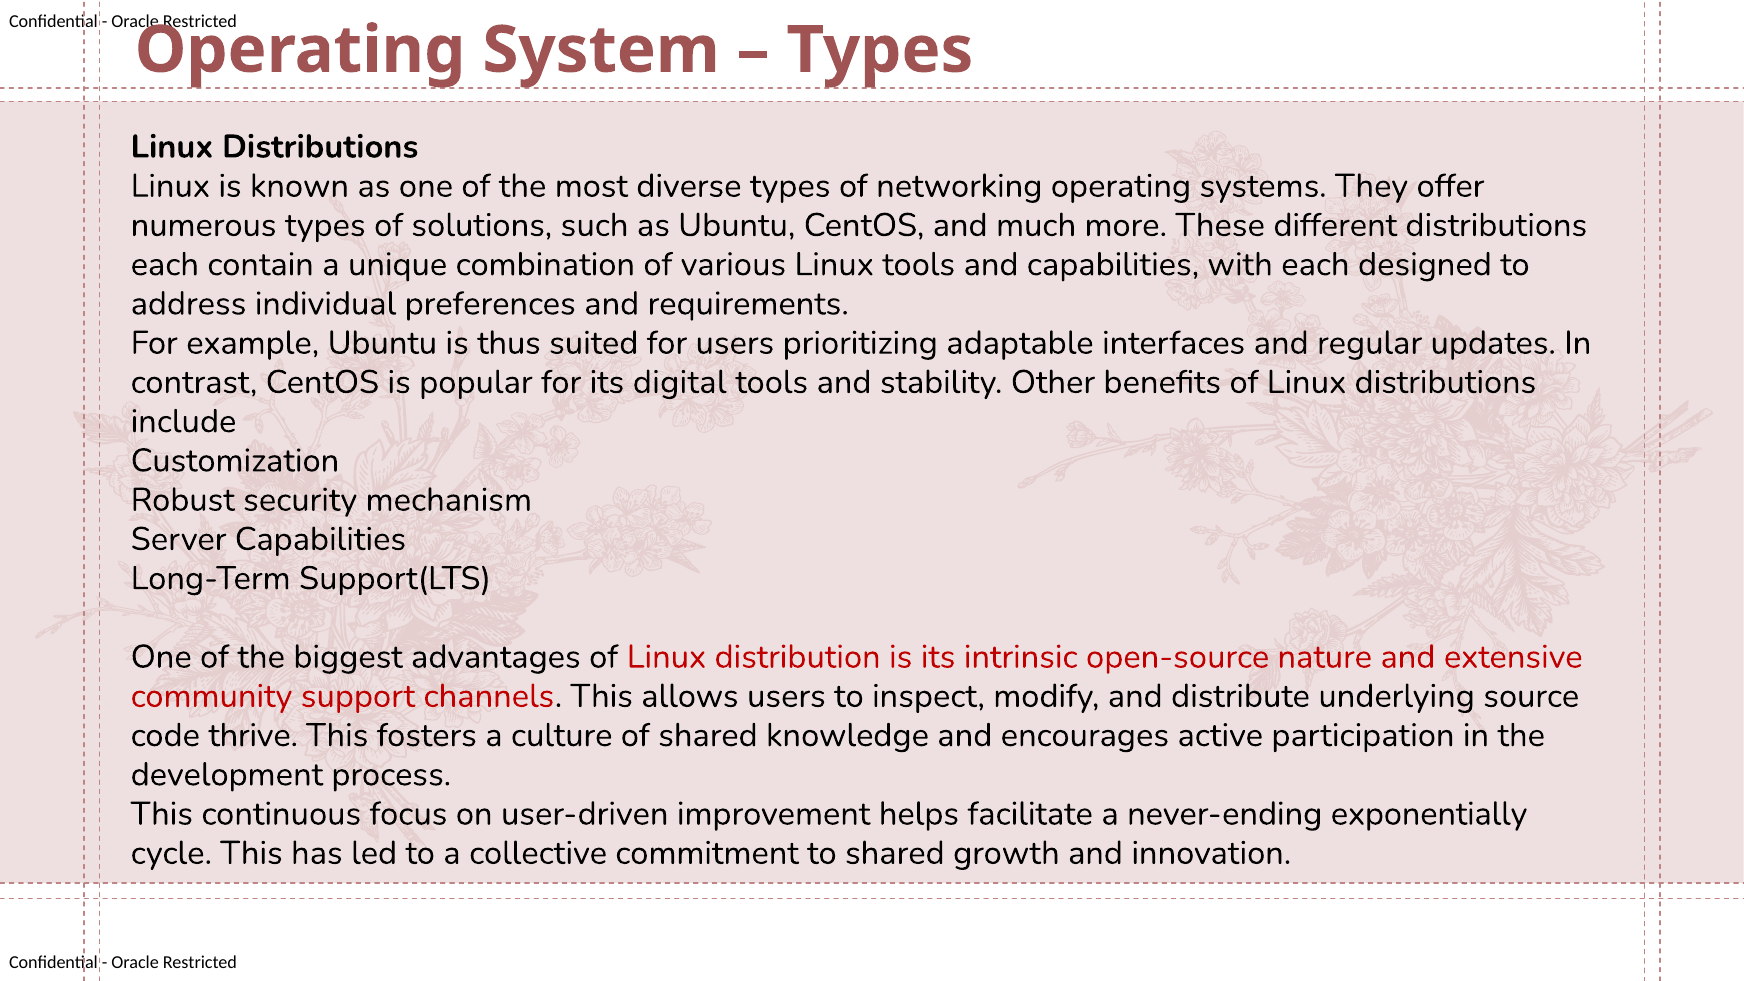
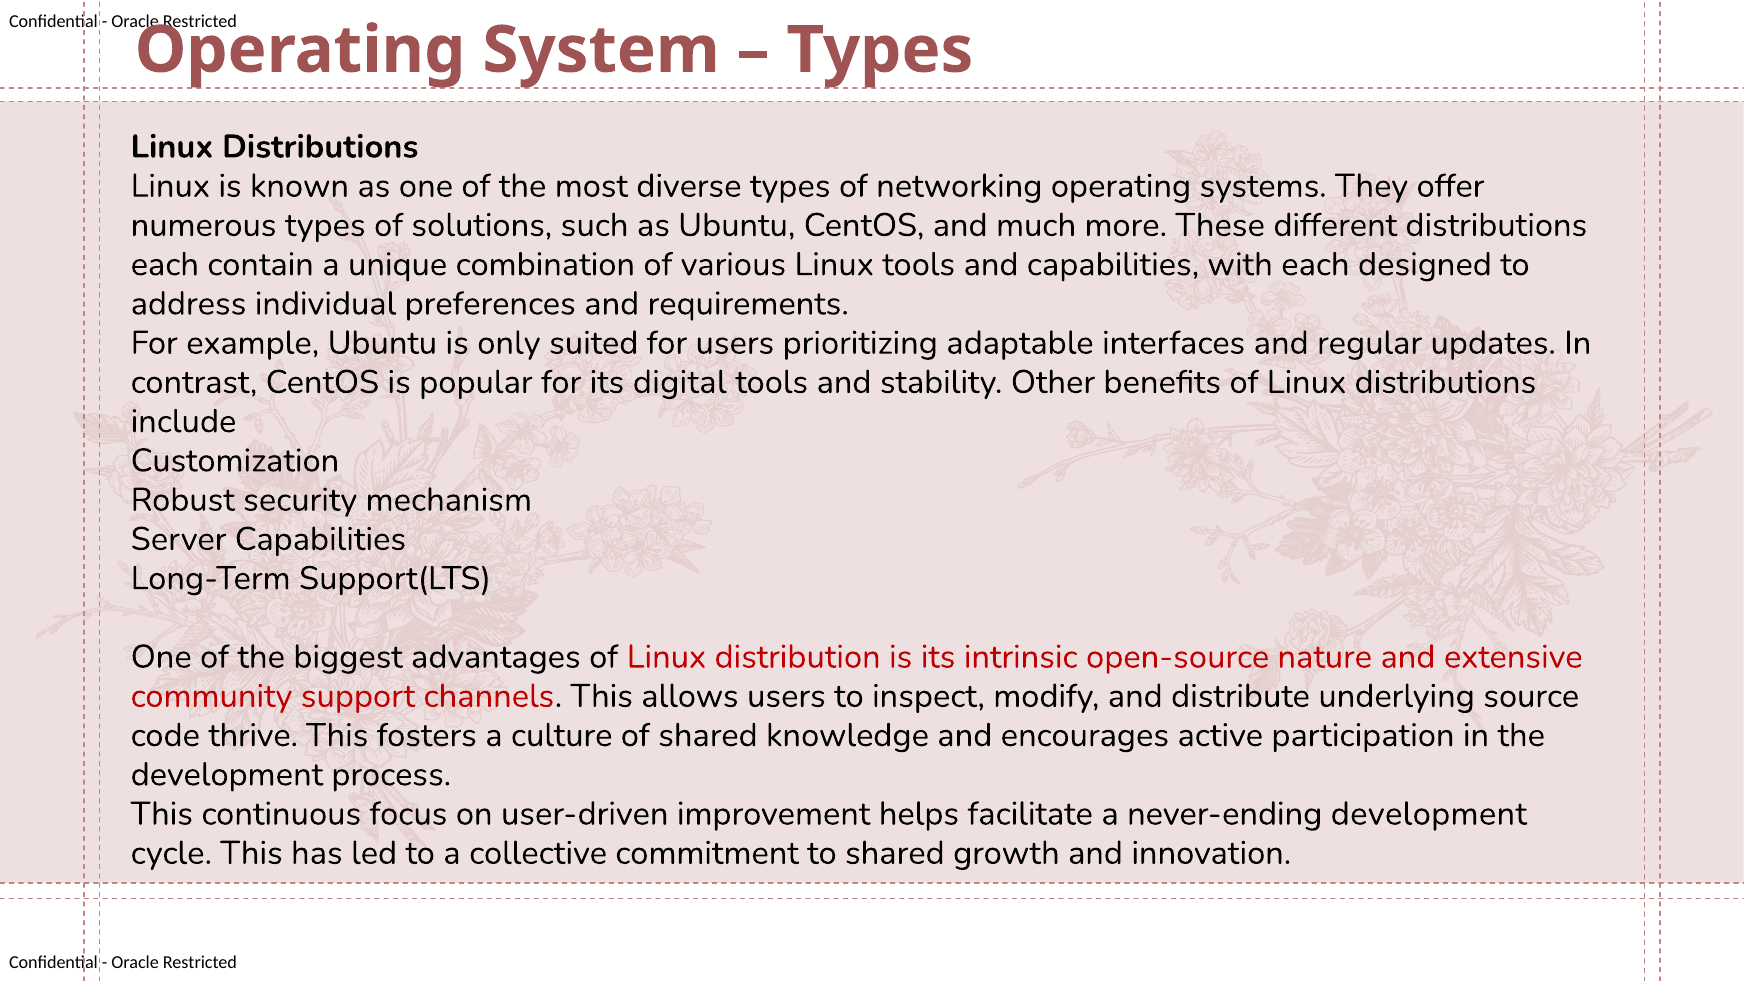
thus: thus -> only
never-ending exponentially: exponentially -> development
